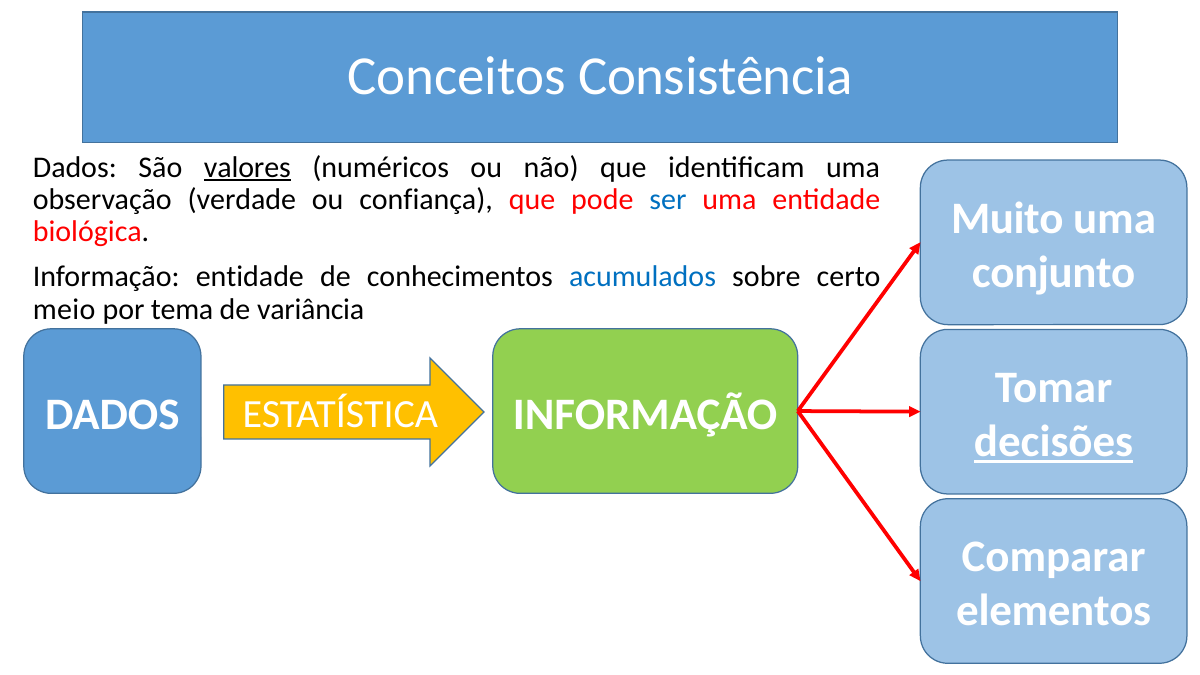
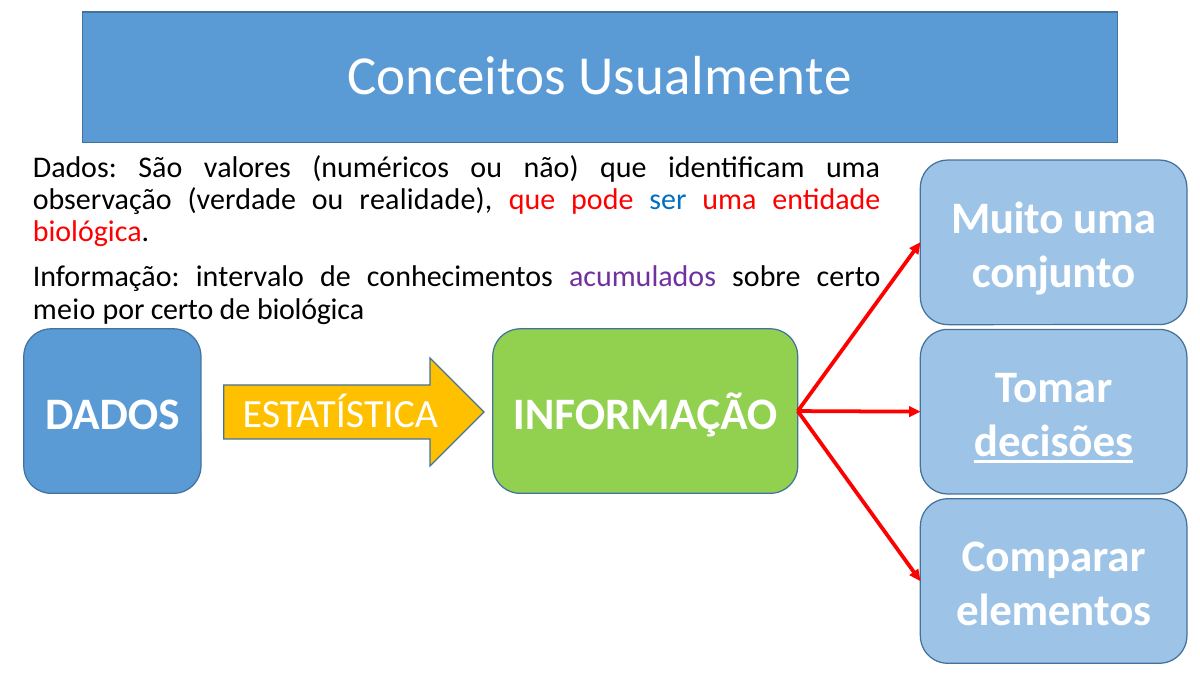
Consistência: Consistência -> Usualmente
valores underline: present -> none
confiança: confiança -> realidade
Informação entidade: entidade -> intervalo
acumulados colour: blue -> purple
por tema: tema -> certo
de variância: variância -> biológica
